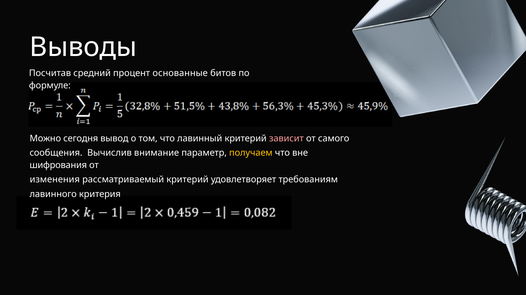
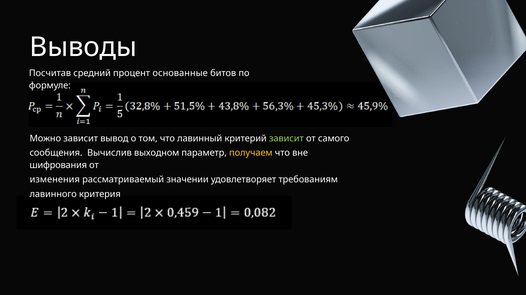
Можно сегодня: сегодня -> зависит
зависит at (286, 139) colour: pink -> light green
внимание: внимание -> выходном
рассматриваемый критерий: критерий -> значении
